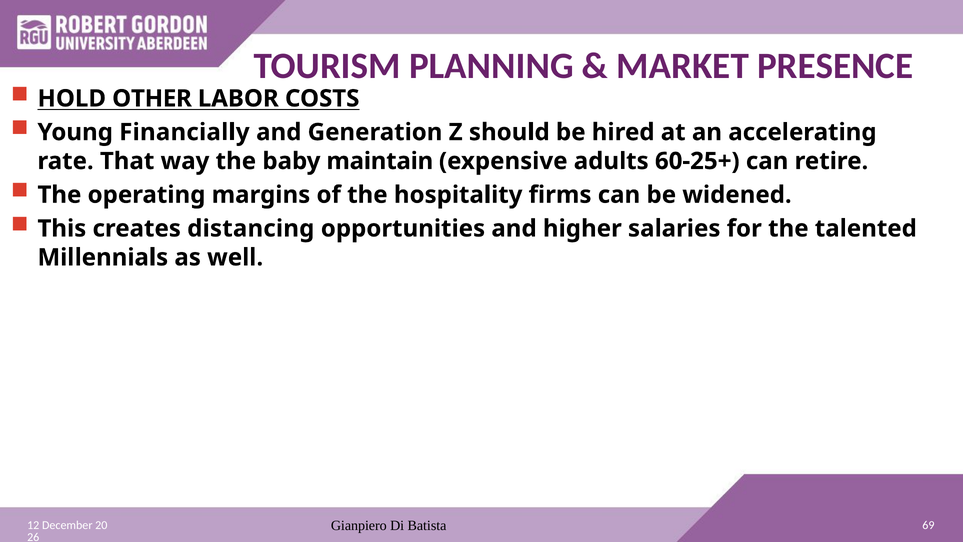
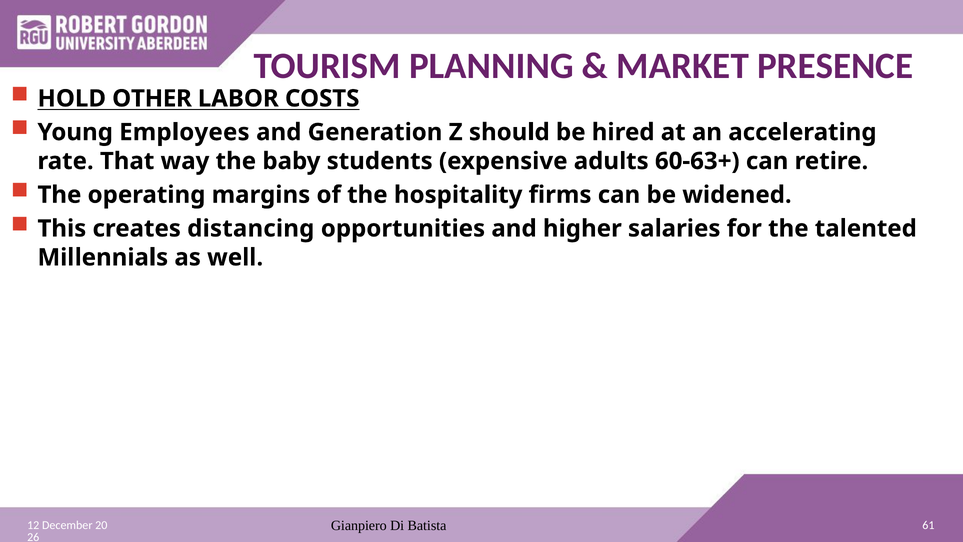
Financially: Financially -> Employees
maintain: maintain -> students
60-25+: 60-25+ -> 60-63+
69: 69 -> 61
